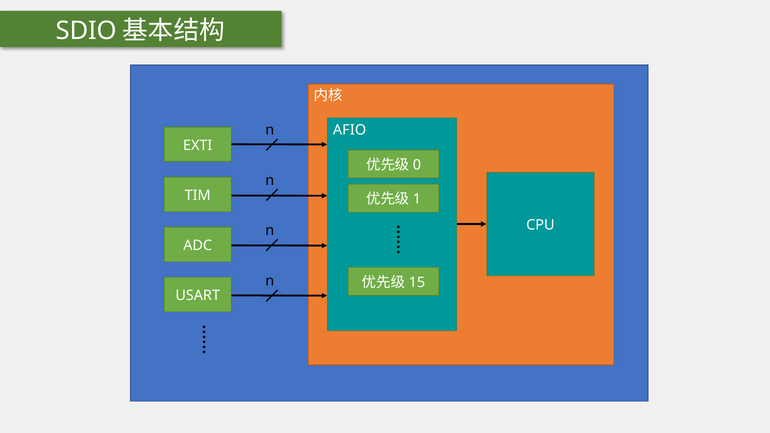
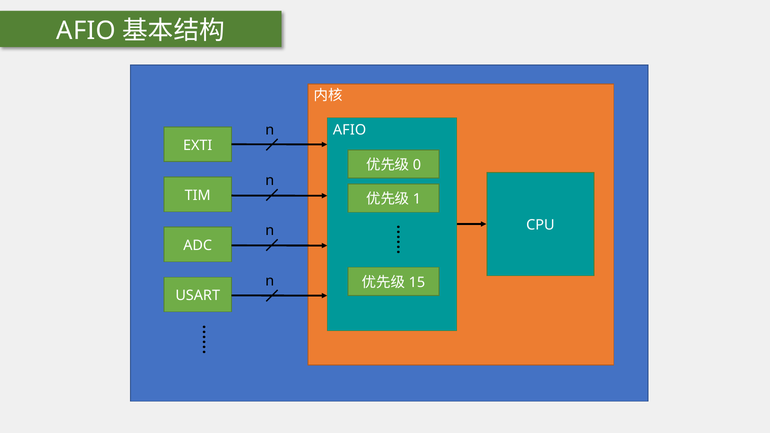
SDIO at (86, 31): SDIO -> AFIO
